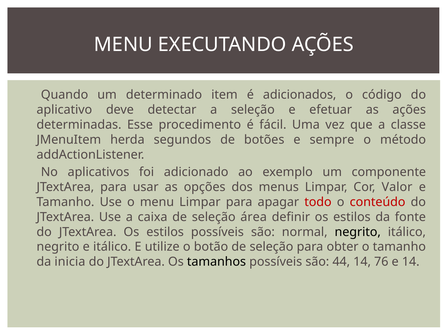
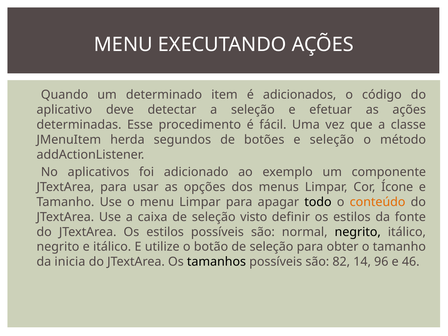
e sempre: sempre -> seleção
Valor: Valor -> Ícone
todo colour: red -> black
conteúdo colour: red -> orange
área: área -> visto
44: 44 -> 82
76: 76 -> 96
e 14: 14 -> 46
